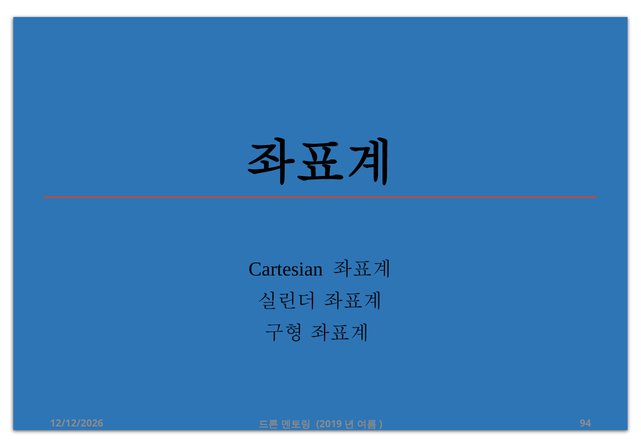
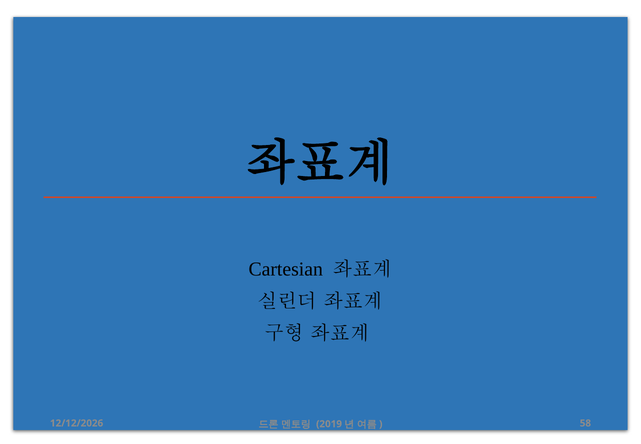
94: 94 -> 58
